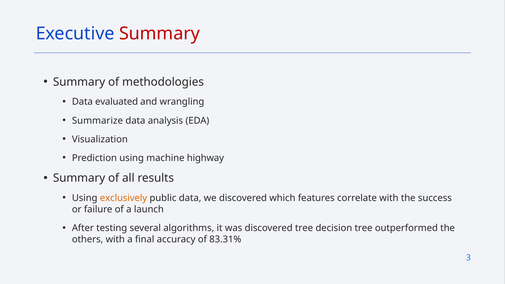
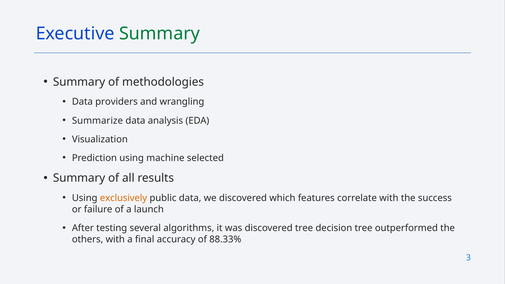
Summary at (159, 34) colour: red -> green
evaluated: evaluated -> providers
highway: highway -> selected
83.31%: 83.31% -> 88.33%
